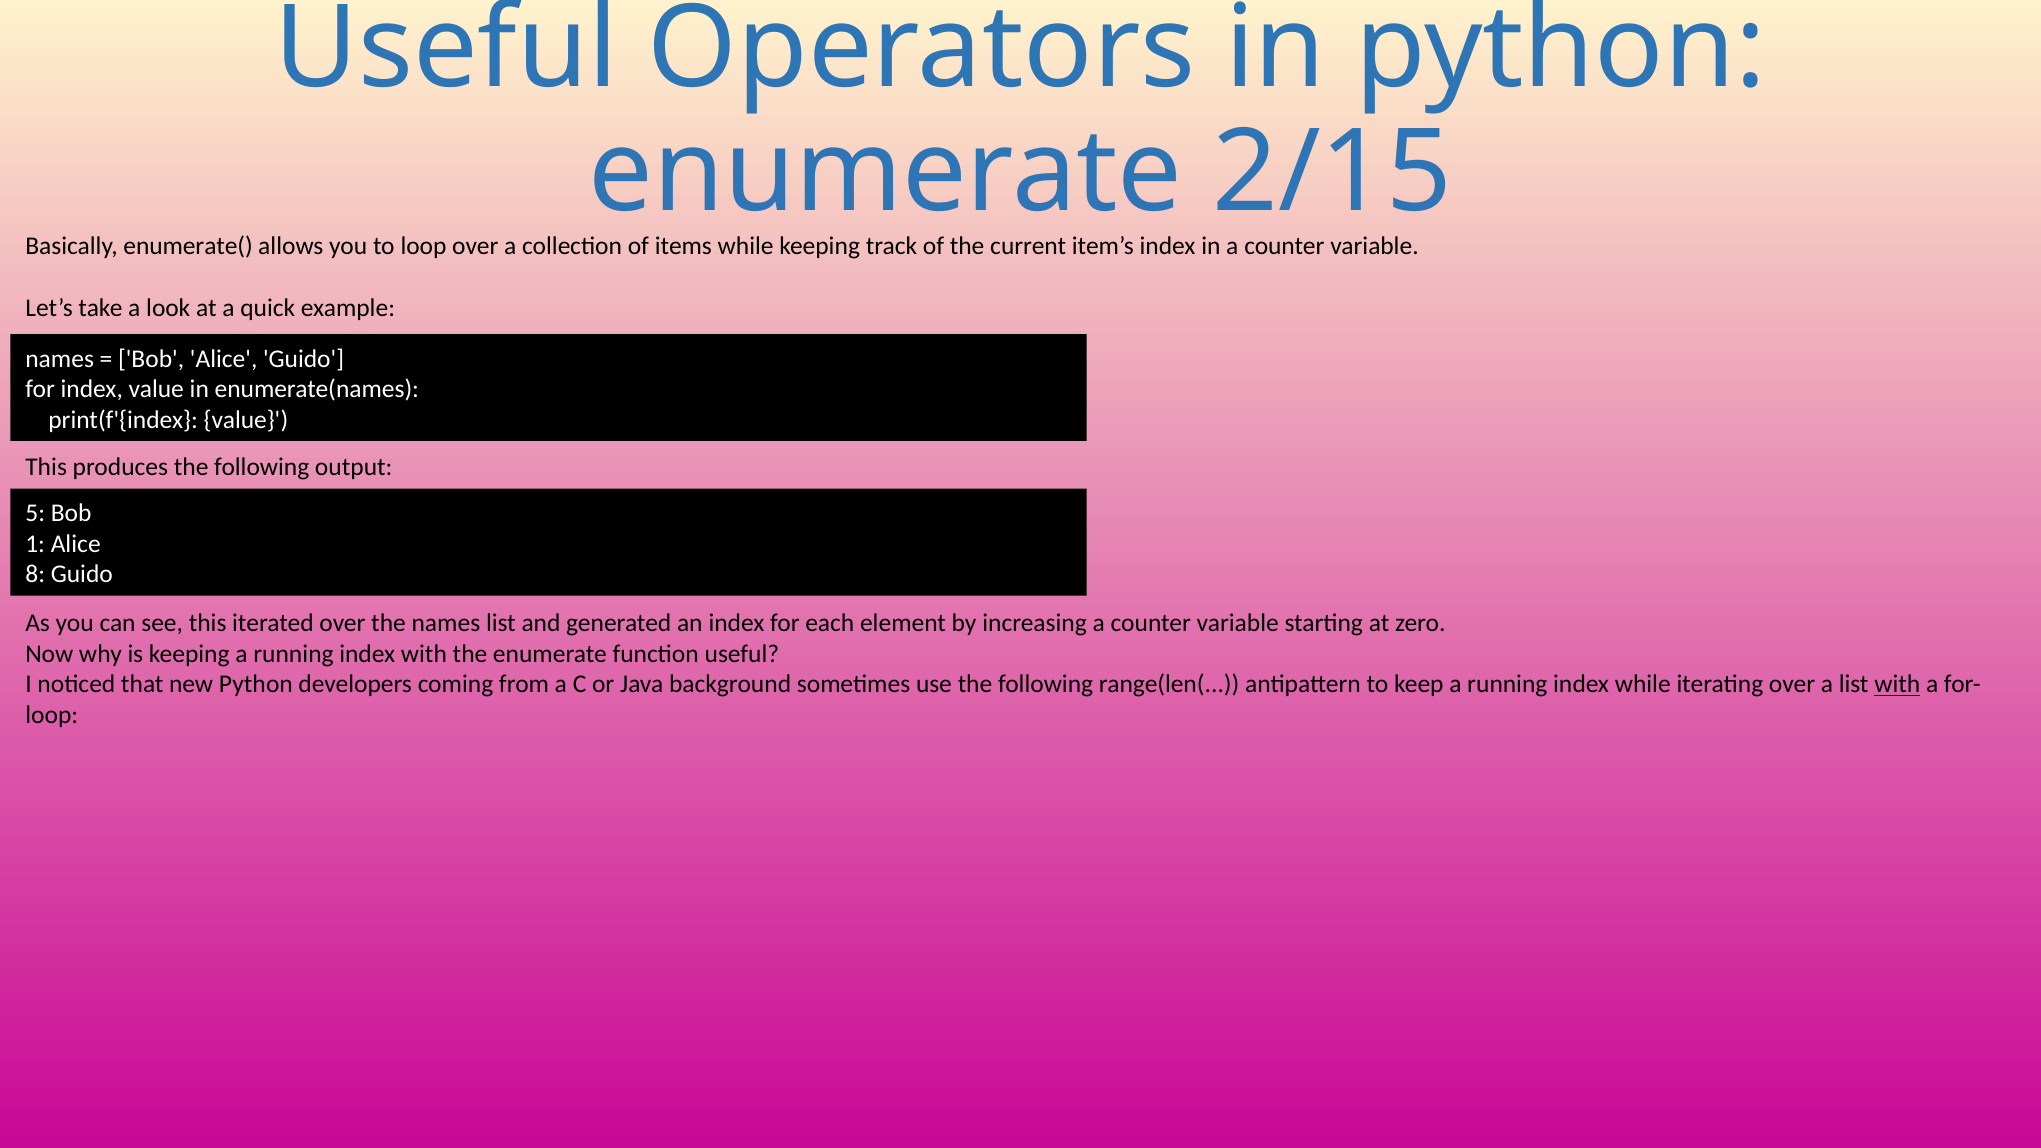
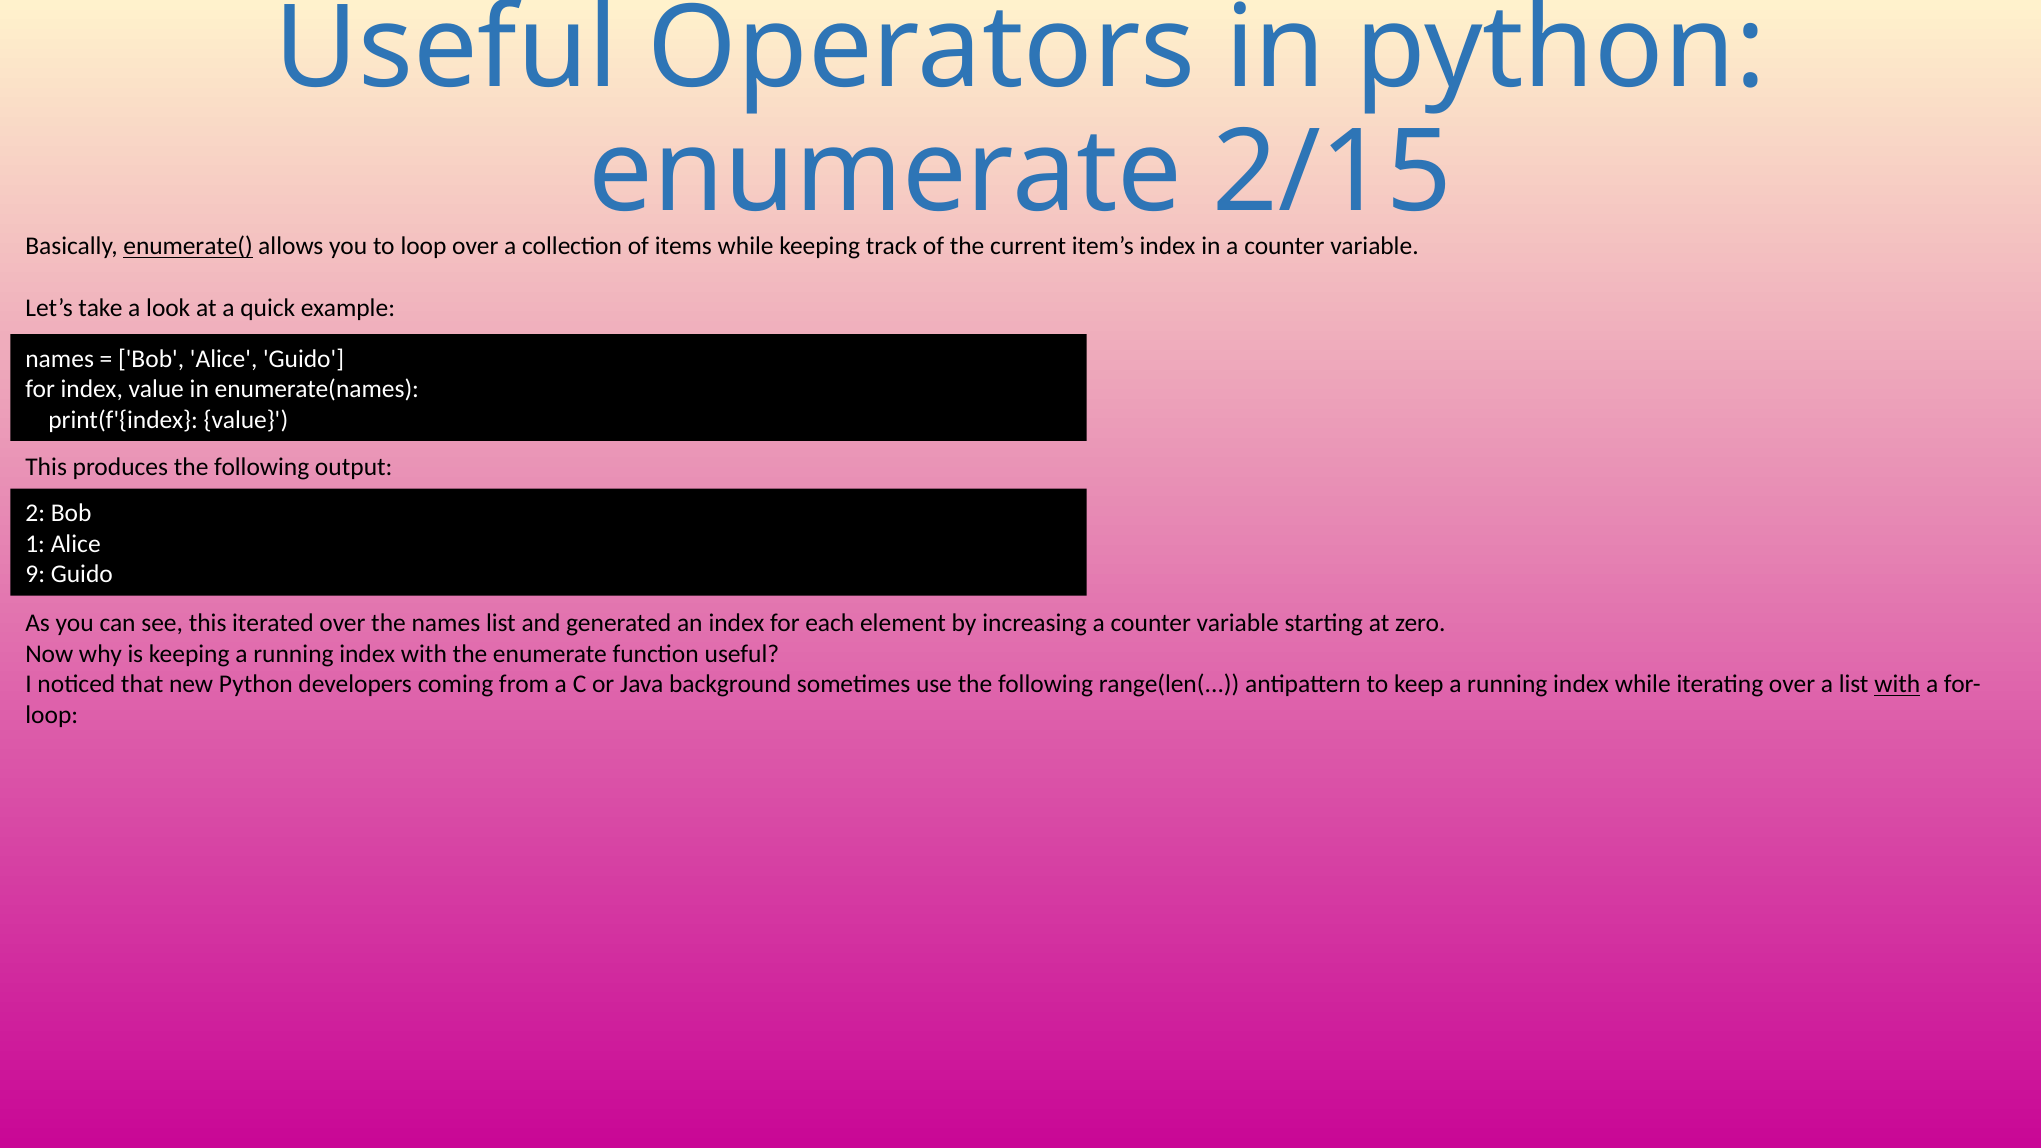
enumerate( underline: none -> present
5: 5 -> 2
8: 8 -> 9
